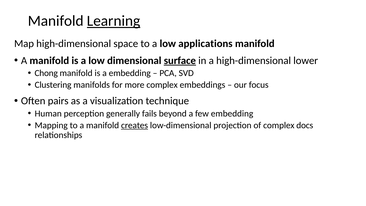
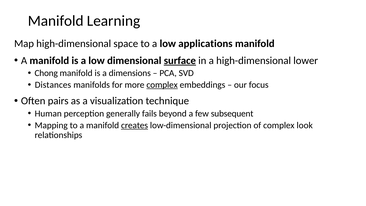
Learning underline: present -> none
a embedding: embedding -> dimensions
Clustering: Clustering -> Distances
complex at (162, 85) underline: none -> present
few embedding: embedding -> subsequent
docs: docs -> look
